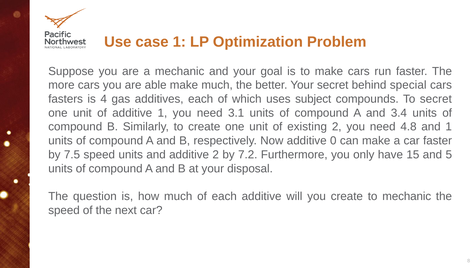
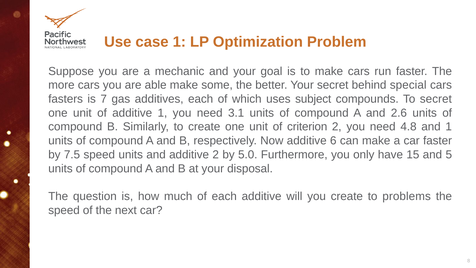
make much: much -> some
4: 4 -> 7
3.4: 3.4 -> 2.6
existing: existing -> criterion
0: 0 -> 6
7.2: 7.2 -> 5.0
to mechanic: mechanic -> problems
